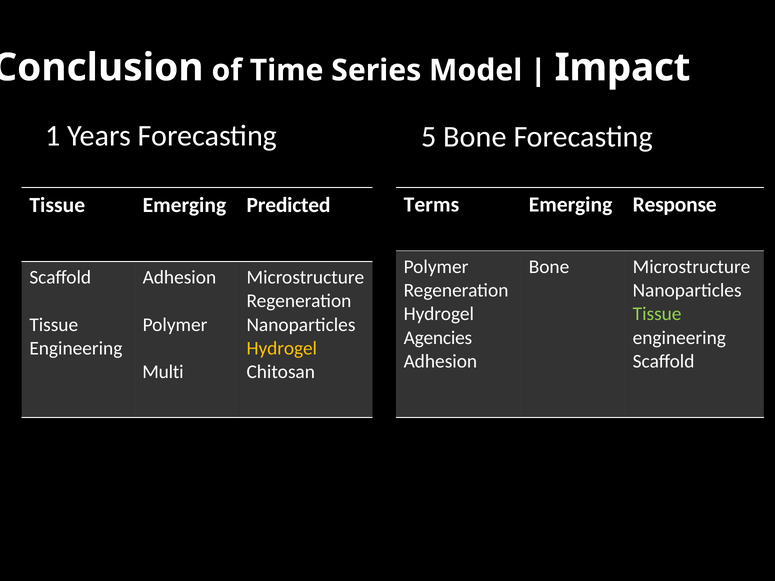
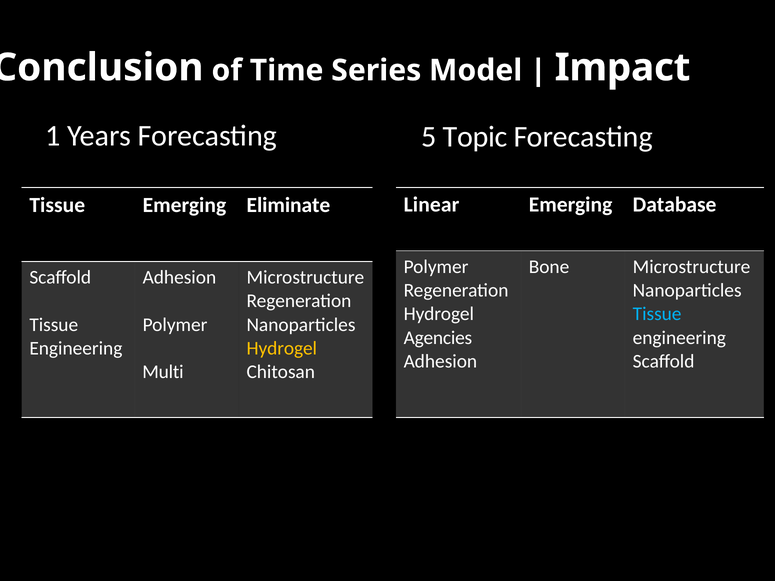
5 Bone: Bone -> Topic
Terms: Terms -> Linear
Response: Response -> Database
Predicted: Predicted -> Eliminate
Tissue at (657, 314) colour: light green -> light blue
